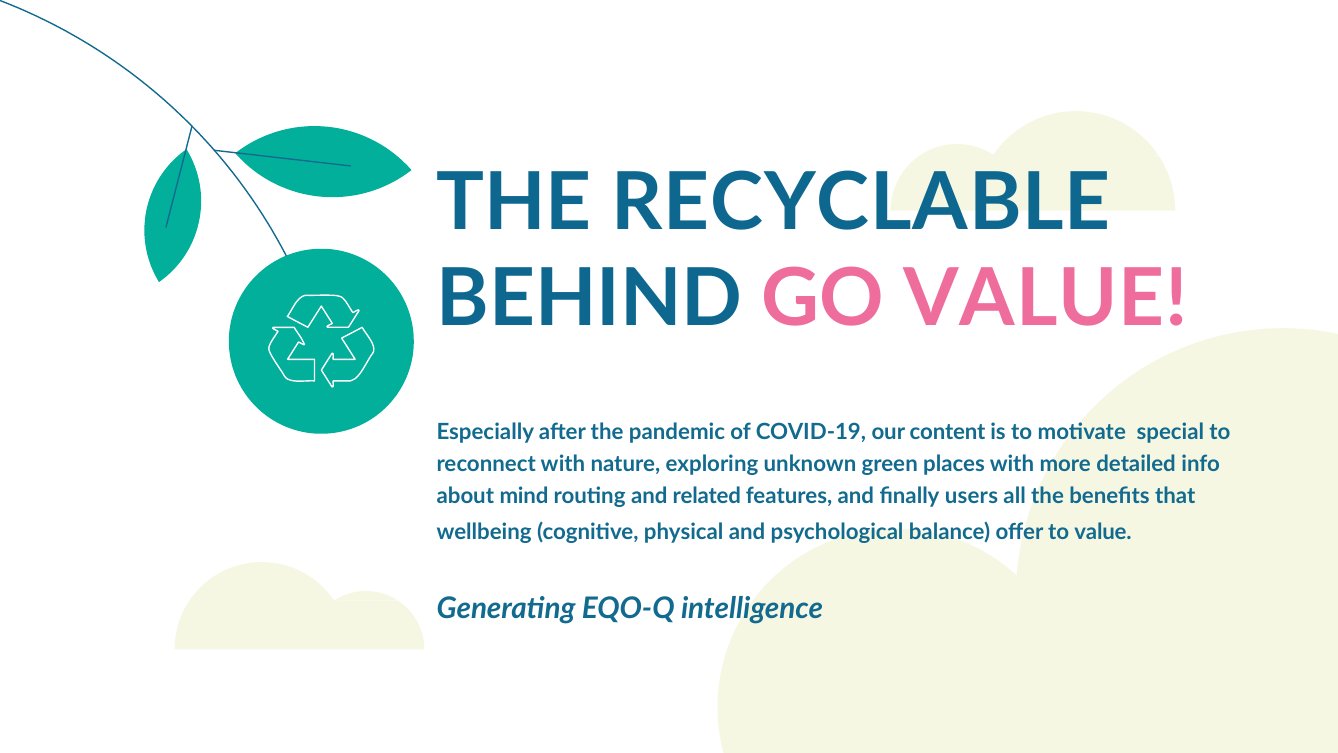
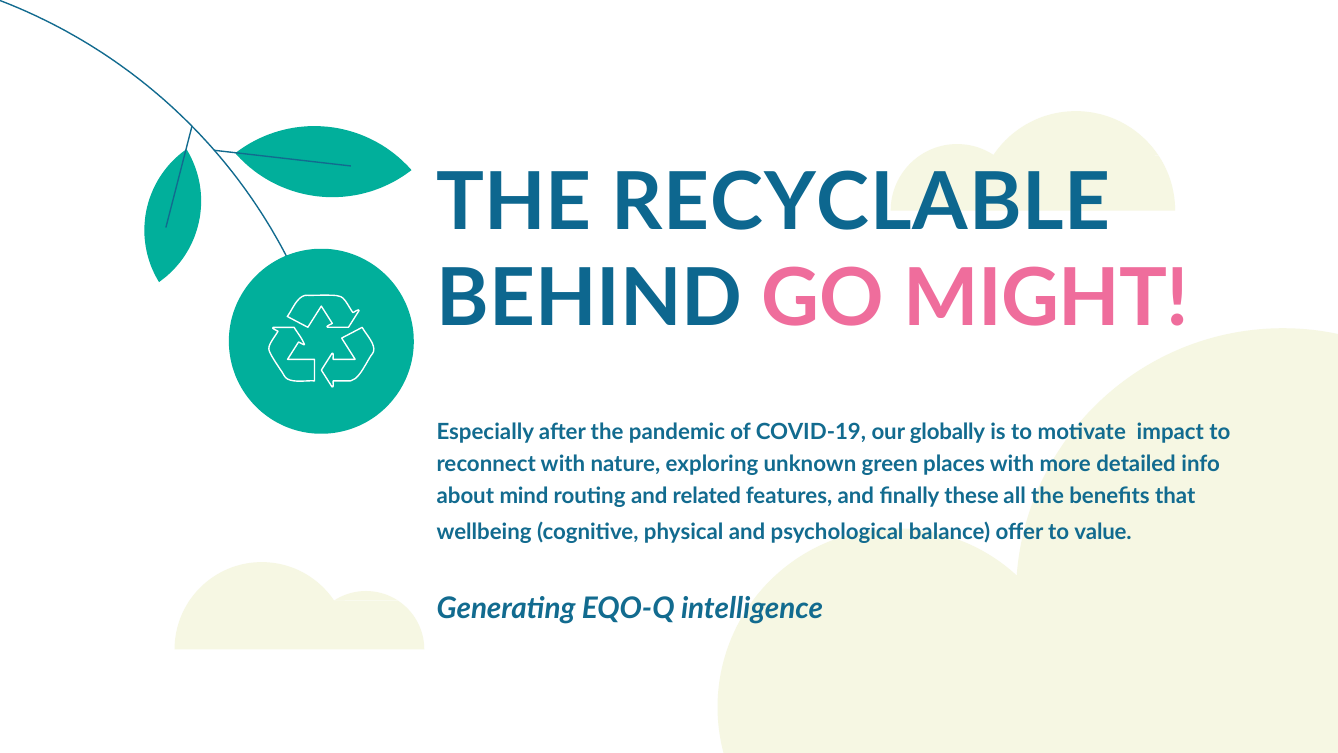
GO VALUE: VALUE -> MIGHT
content: content -> globally
special: special -> impact
users: users -> these
